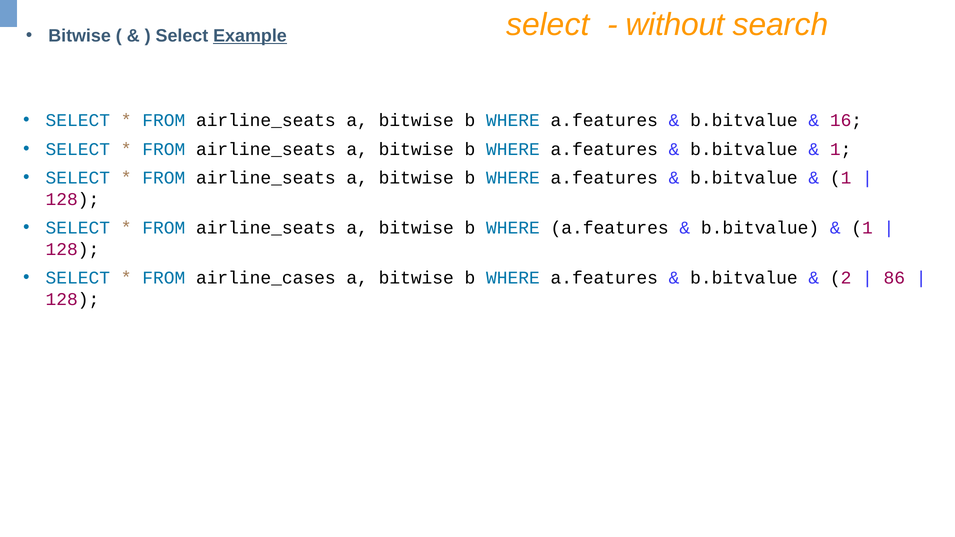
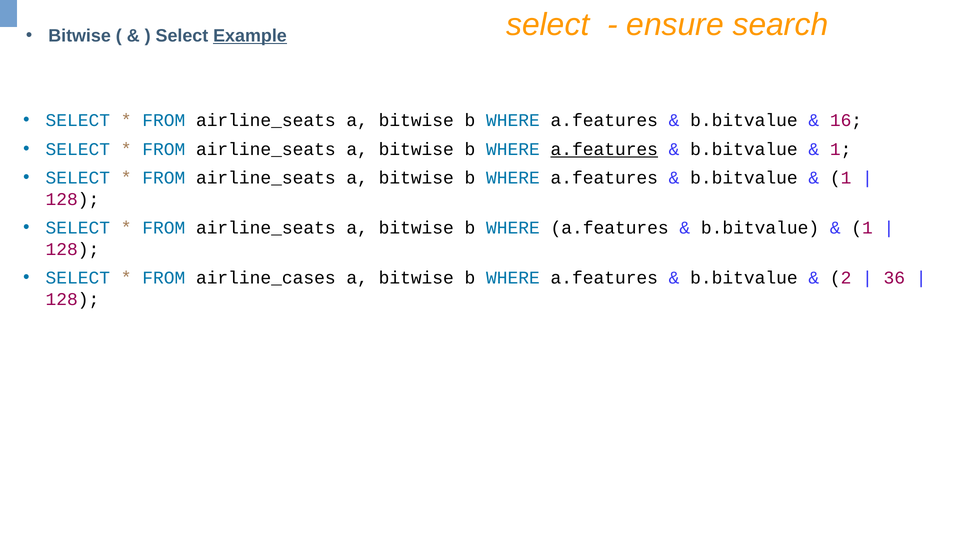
without: without -> ensure
a.features at (604, 149) underline: none -> present
86: 86 -> 36
